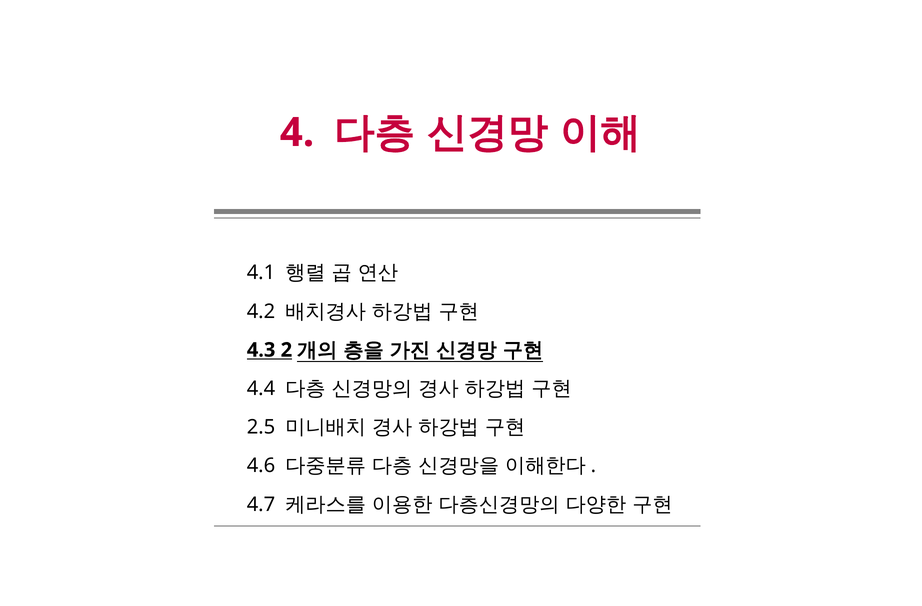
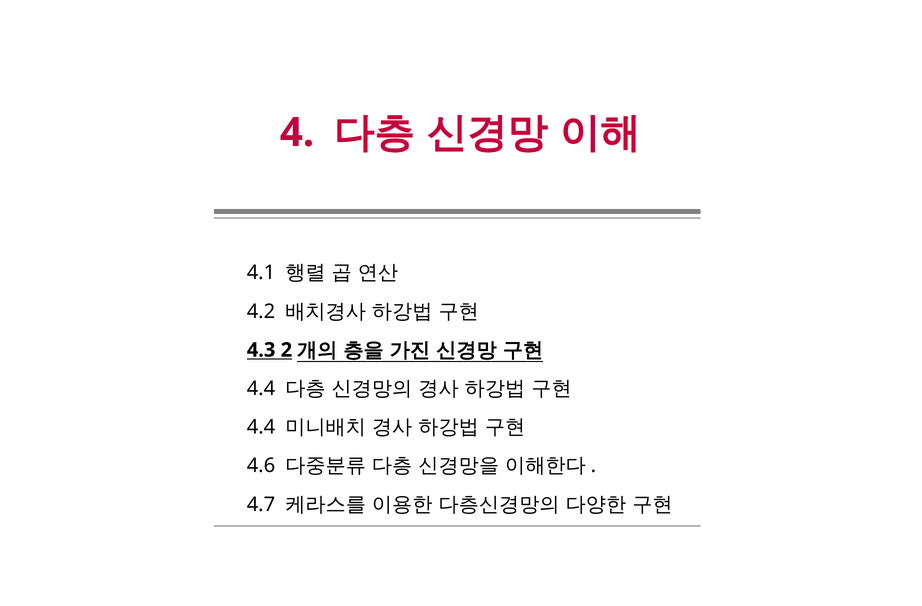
2.5 at (261, 427): 2.5 -> 4.4
